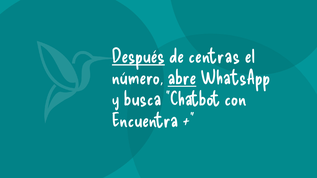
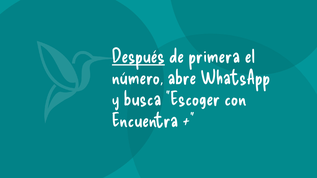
centras: centras -> primera
abre underline: present -> none
Chatbot: Chatbot -> Escoger
